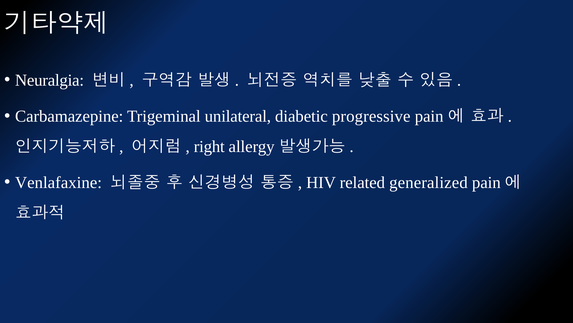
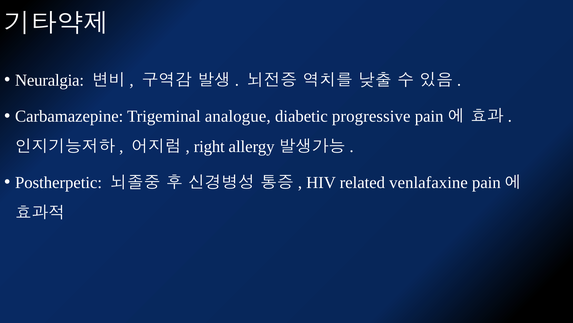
unilateral: unilateral -> analogue
Venlafaxine: Venlafaxine -> Postherpetic
generalized: generalized -> venlafaxine
